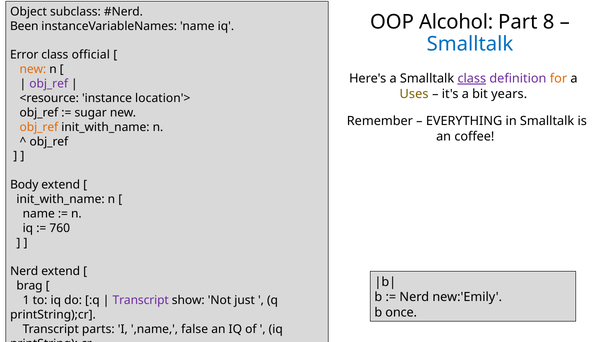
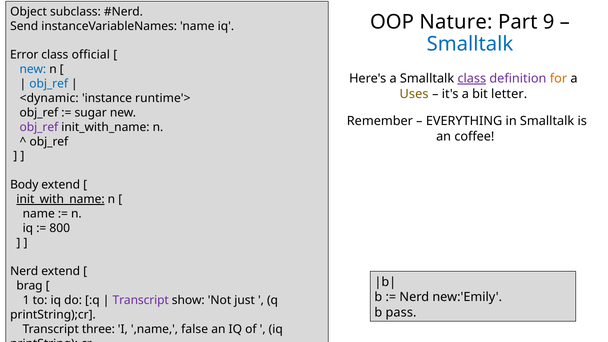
Alcohol: Alcohol -> Nature
8: 8 -> 9
Been: Been -> Send
new at (33, 69) colour: orange -> blue
obj_ref at (49, 84) colour: purple -> blue
years: years -> letter
<resource: <resource -> <dynamic
location'>: location'> -> runtime'>
obj_ref at (39, 127) colour: orange -> purple
init_with_name at (61, 199) underline: none -> present
760: 760 -> 800
once: once -> pass
parts: parts -> three
